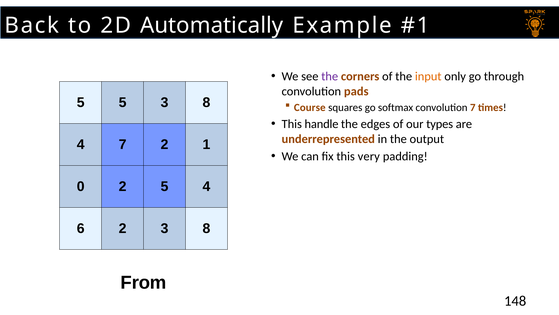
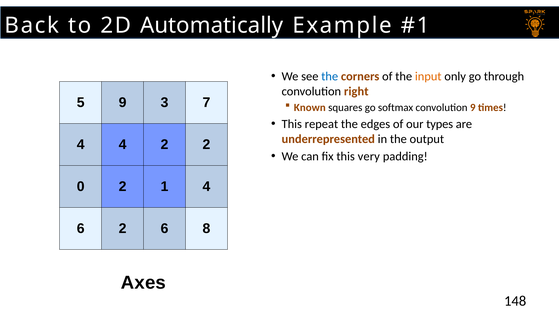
the at (330, 76) colour: purple -> blue
pads: pads -> right
5 5: 5 -> 9
8 at (206, 102): 8 -> 7
Course: Course -> Known
convolution 7: 7 -> 9
handle: handle -> repeat
4 7: 7 -> 4
2 1: 1 -> 2
2 5: 5 -> 1
2 3: 3 -> 6
From: From -> Axes
